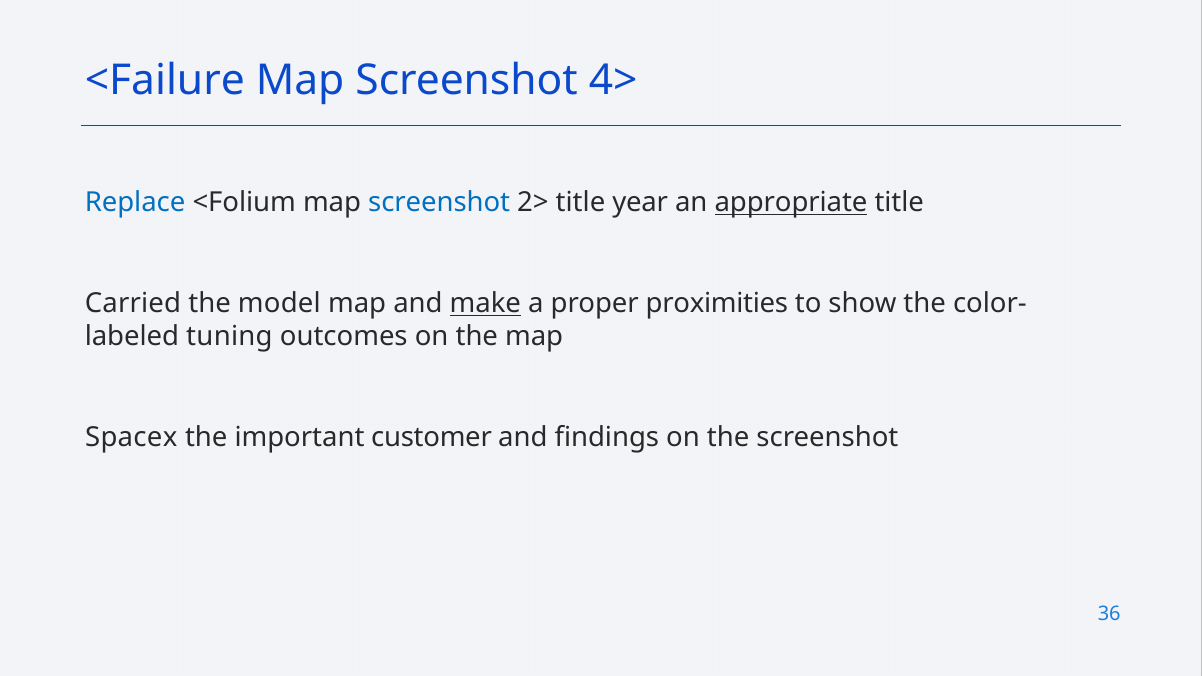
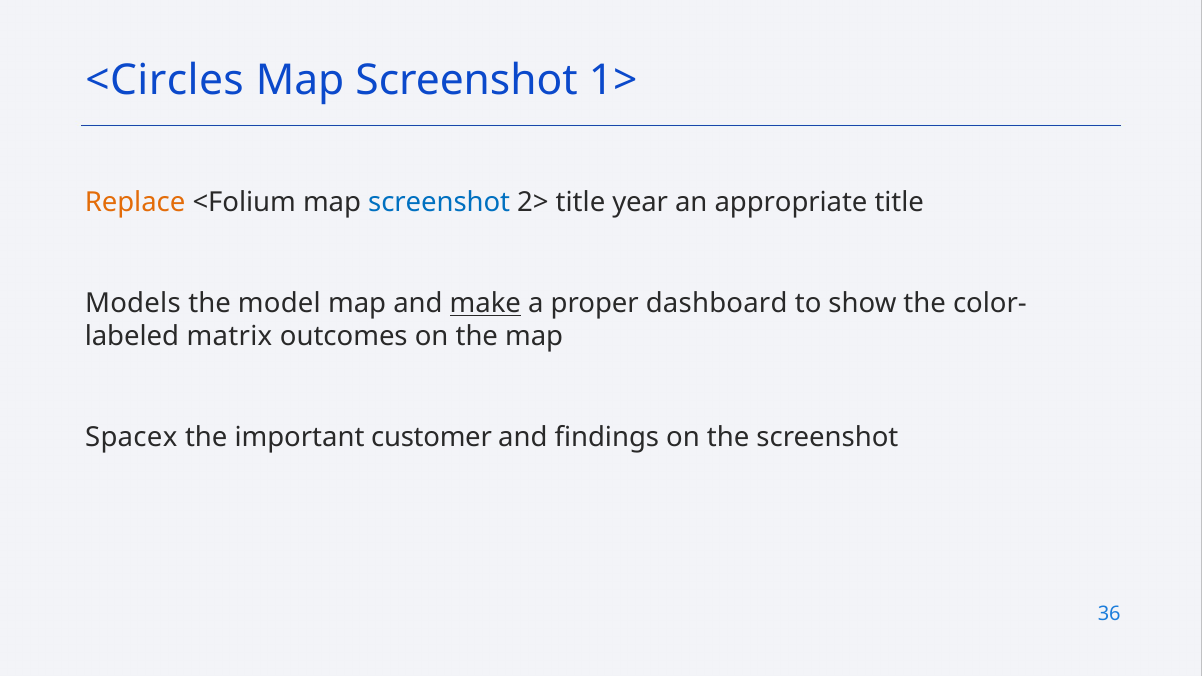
<Failure: <Failure -> <Circles
4>: 4> -> 1>
Replace colour: blue -> orange
appropriate underline: present -> none
Carried: Carried -> Models
proximities: proximities -> dashboard
tuning: tuning -> matrix
